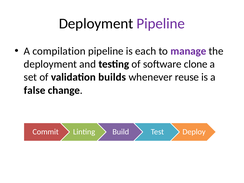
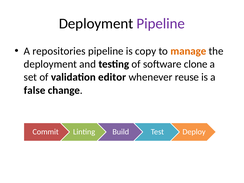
compilation: compilation -> repositories
each: each -> copy
manage colour: purple -> orange
builds: builds -> editor
